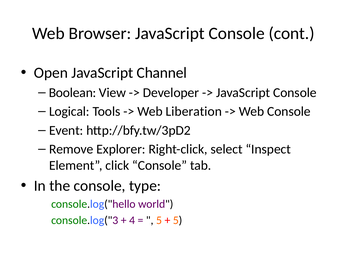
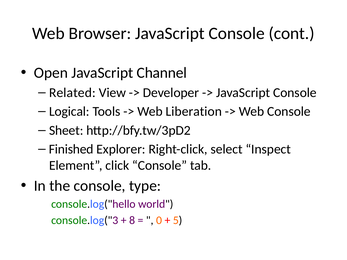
Boolean: Boolean -> Related
Event: Event -> Sheet
Remove: Remove -> Finished
4: 4 -> 8
5 at (159, 220): 5 -> 0
